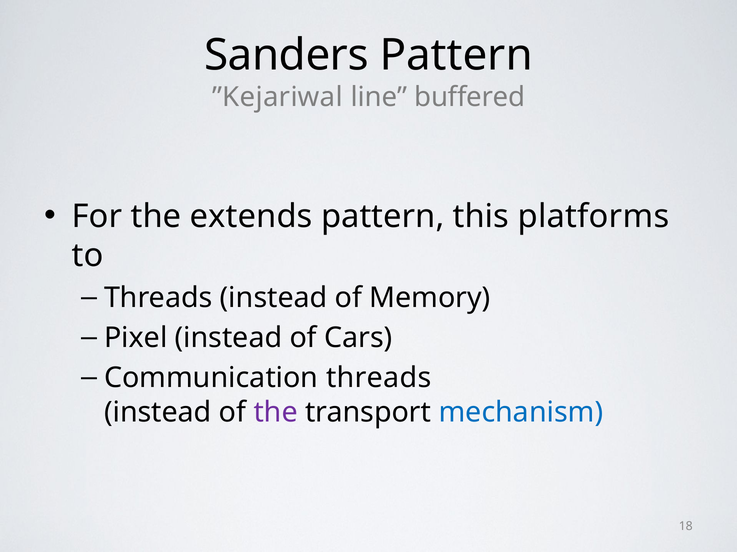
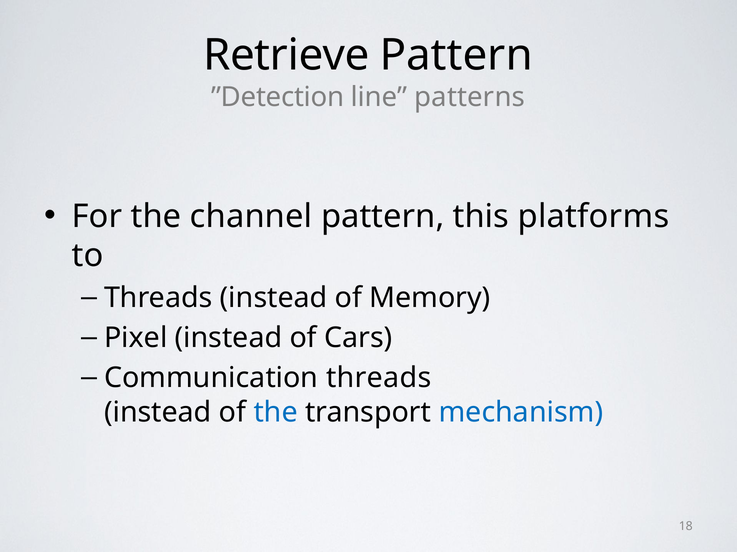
Sanders: Sanders -> Retrieve
”Kejariwal: ”Kejariwal -> ”Detection
buffered: buffered -> patterns
extends: extends -> channel
the at (276, 413) colour: purple -> blue
